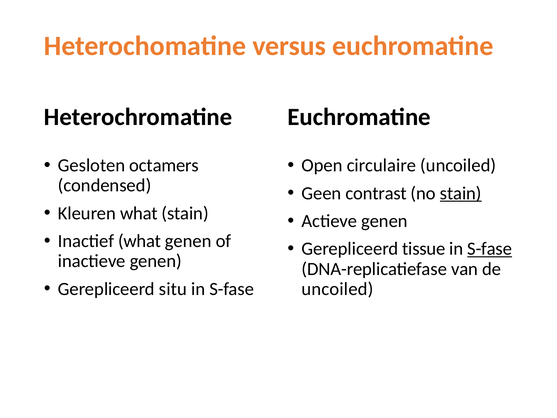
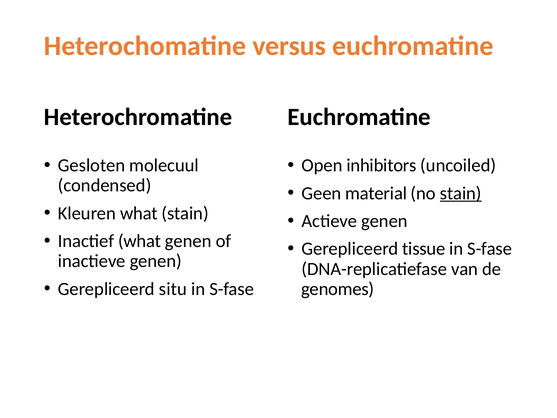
octamers: octamers -> molecuul
circulaire: circulaire -> inhibitors
contrast: contrast -> material
S-fase at (490, 249) underline: present -> none
uncoiled at (337, 289): uncoiled -> genomes
